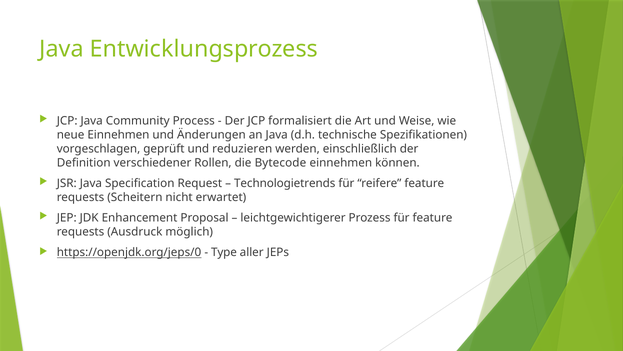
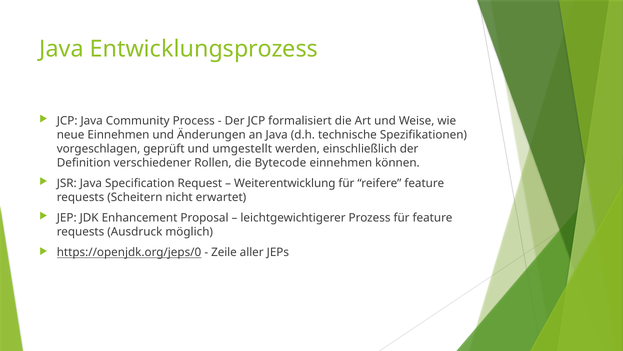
reduzieren: reduzieren -> umgestellt
Technologietrends: Technologietrends -> Weiterentwicklung
Type: Type -> Zeile
